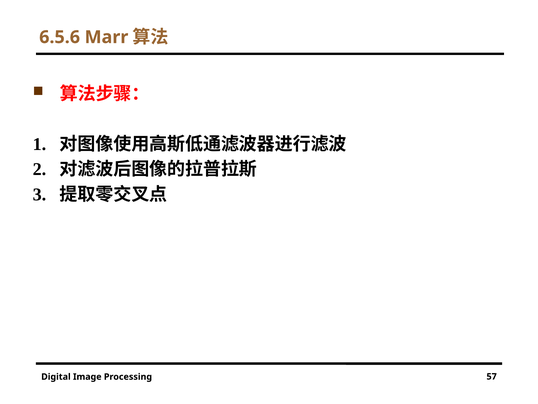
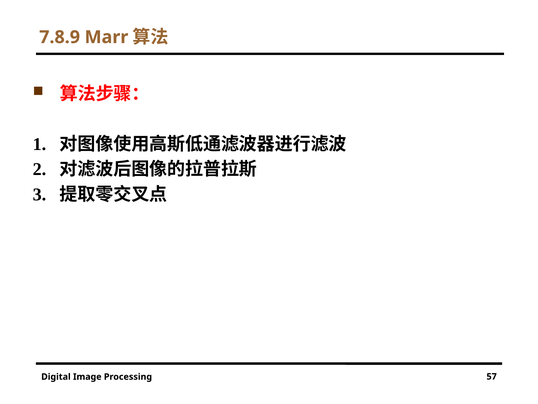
6.5.6: 6.5.6 -> 7.8.9
